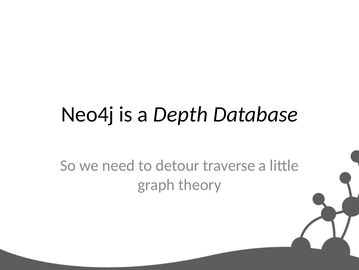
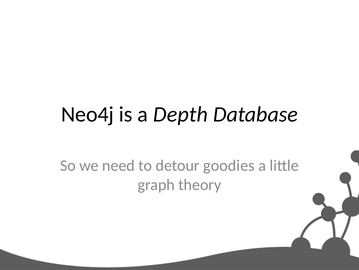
traverse: traverse -> goodies
